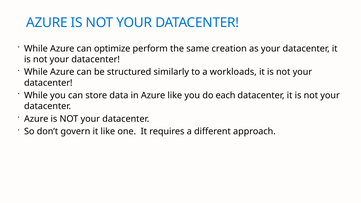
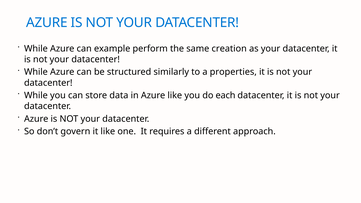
optimize: optimize -> example
workloads: workloads -> properties
